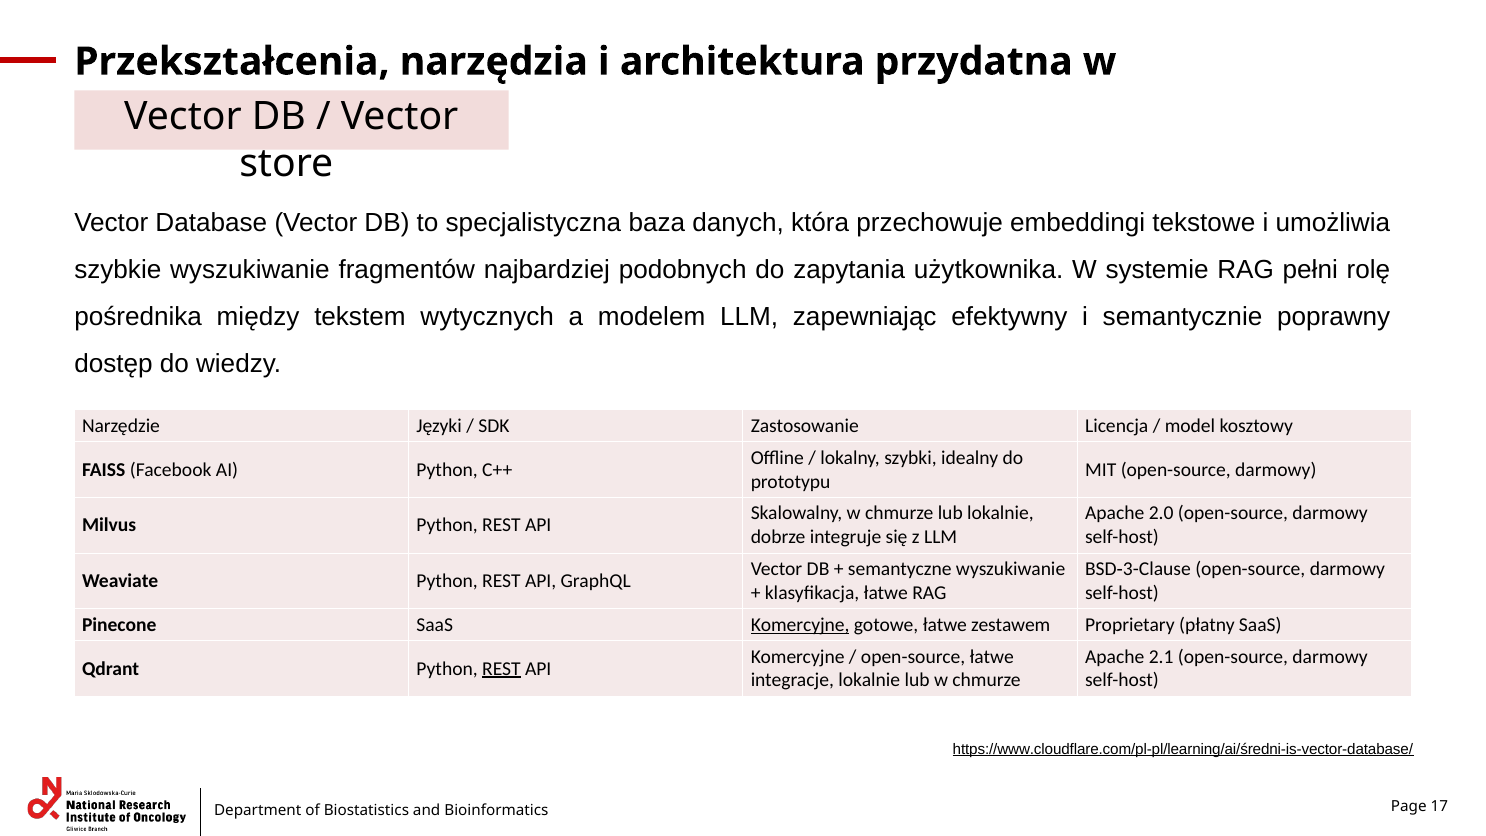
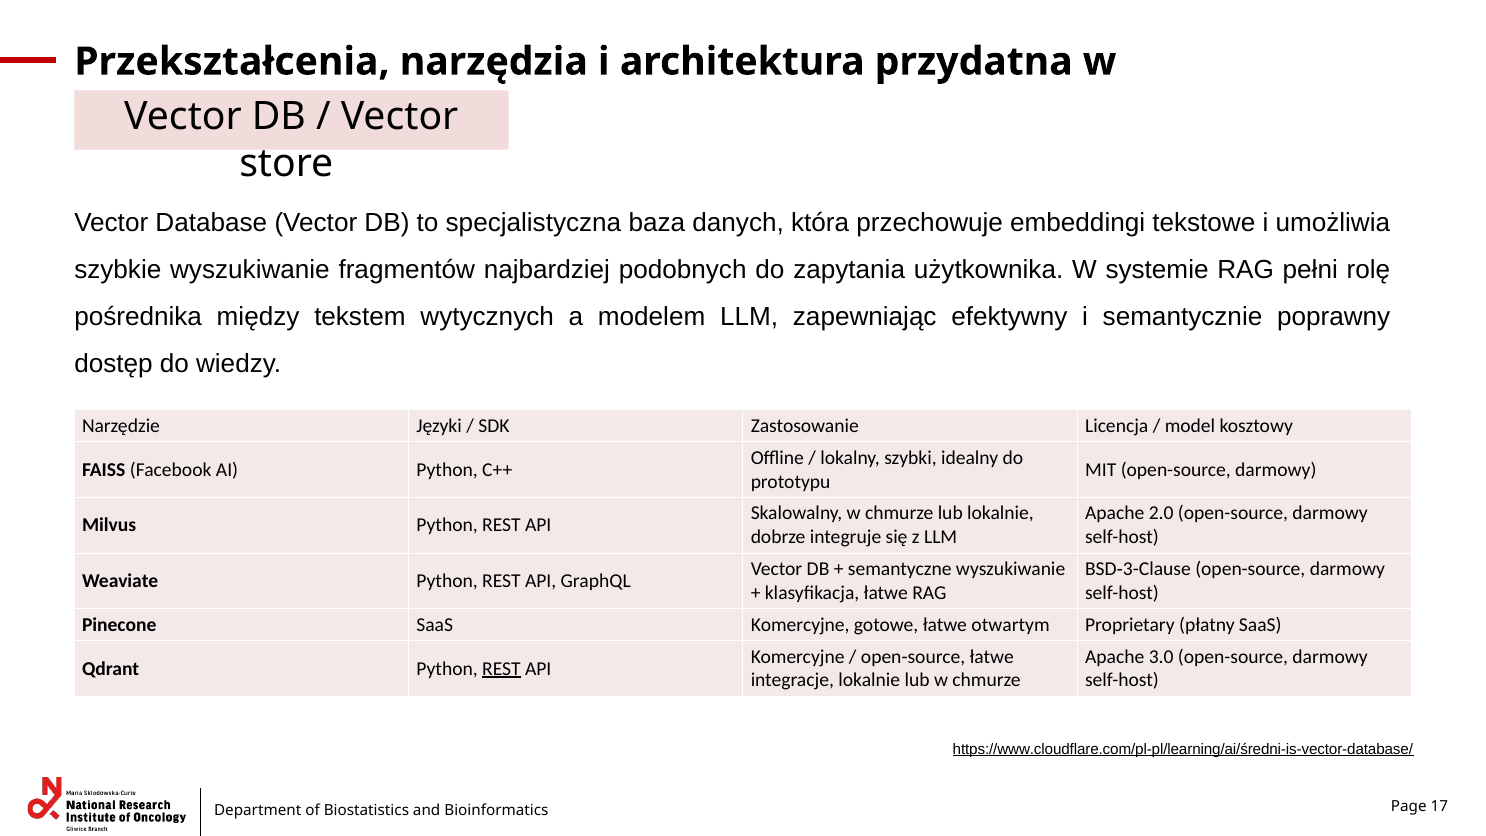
Komercyjne at (800, 624) underline: present -> none
zestawem: zestawem -> otwartym
2.1: 2.1 -> 3.0
